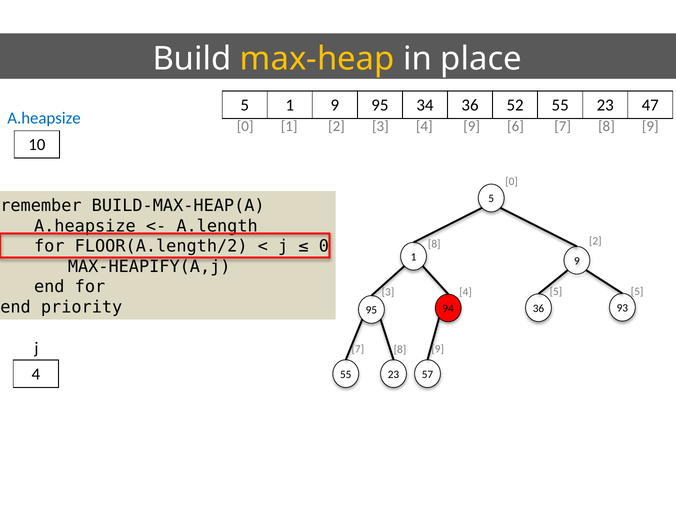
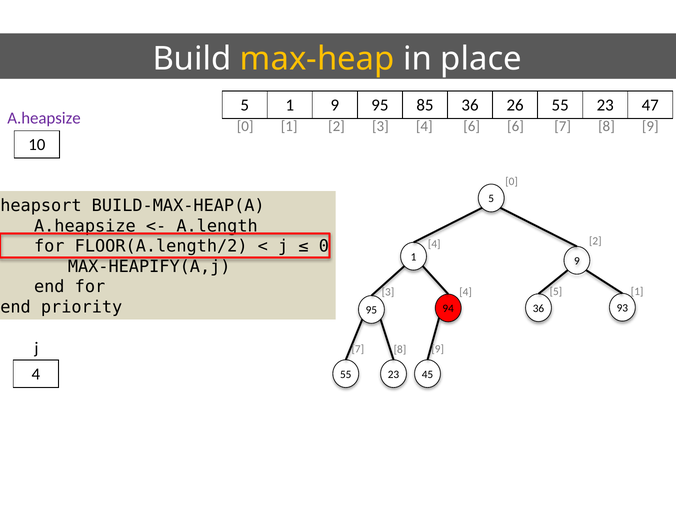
34: 34 -> 85
52: 52 -> 26
A.heapsize at (44, 118) colour: blue -> purple
4 9: 9 -> 6
remember: remember -> heapsort
8 at (434, 244): 8 -> 4
4 5 5: 5 -> 1
57: 57 -> 45
